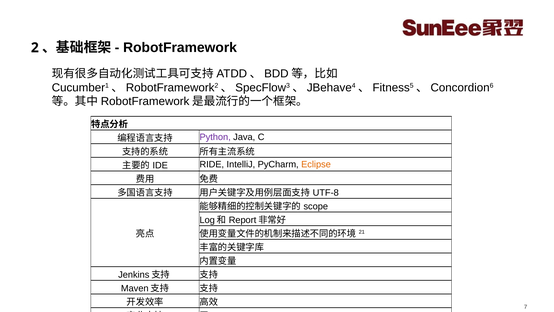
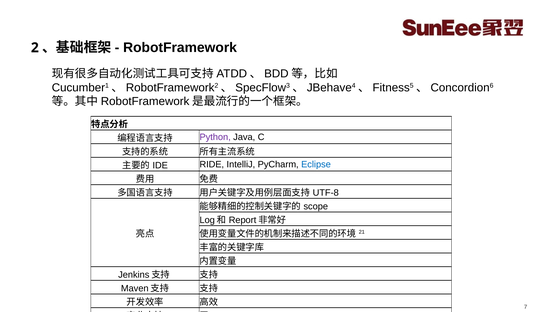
Eclipse colour: orange -> blue
